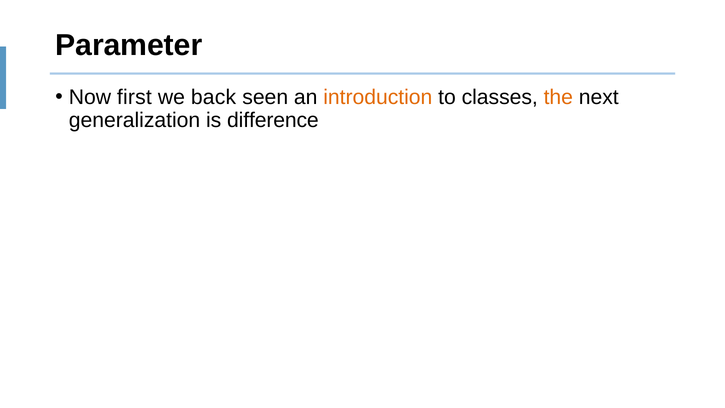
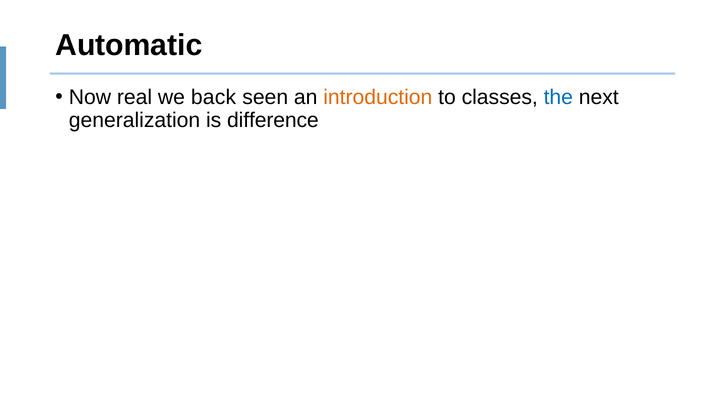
Parameter: Parameter -> Automatic
first: first -> real
the colour: orange -> blue
